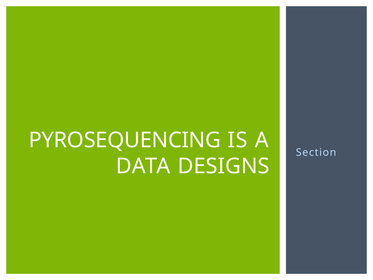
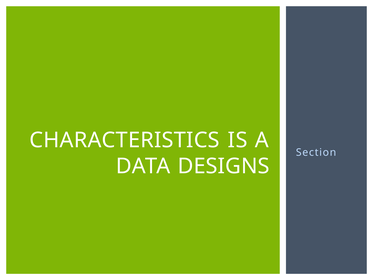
PYROSEQUENCING: PYROSEQUENCING -> CHARACTERISTICS
